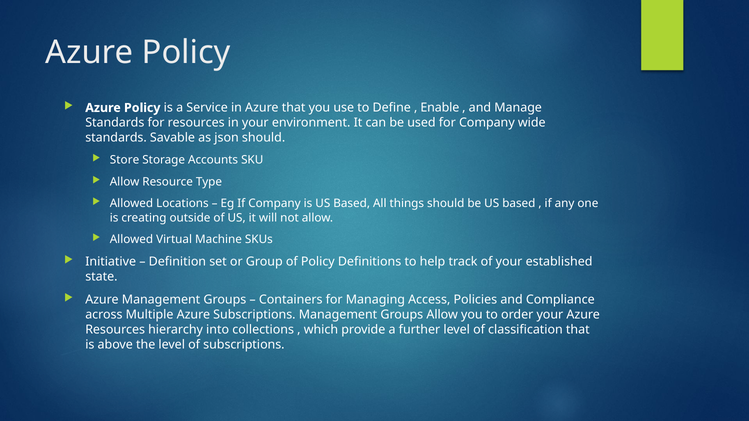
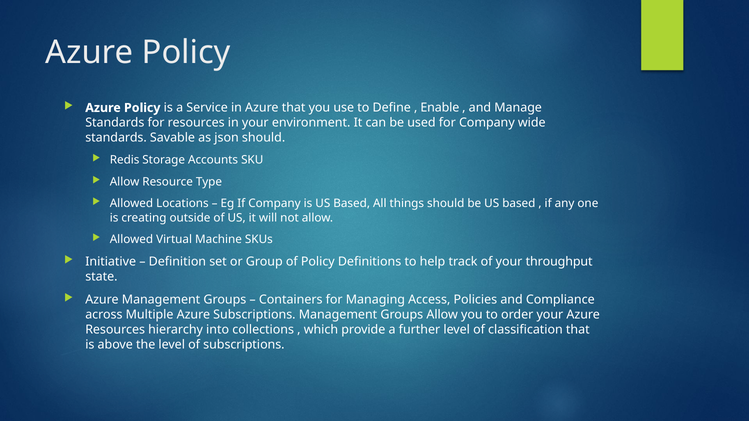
Store: Store -> Redis
established: established -> throughput
